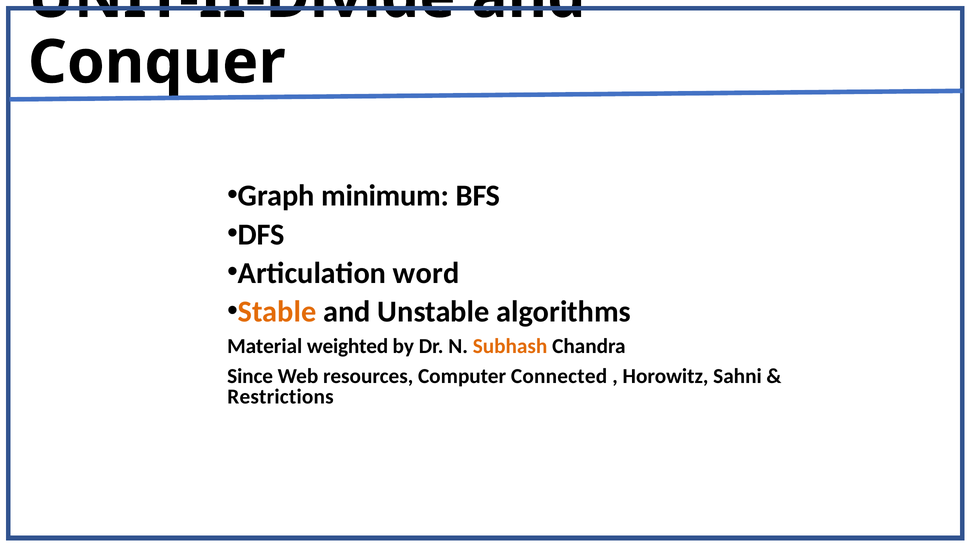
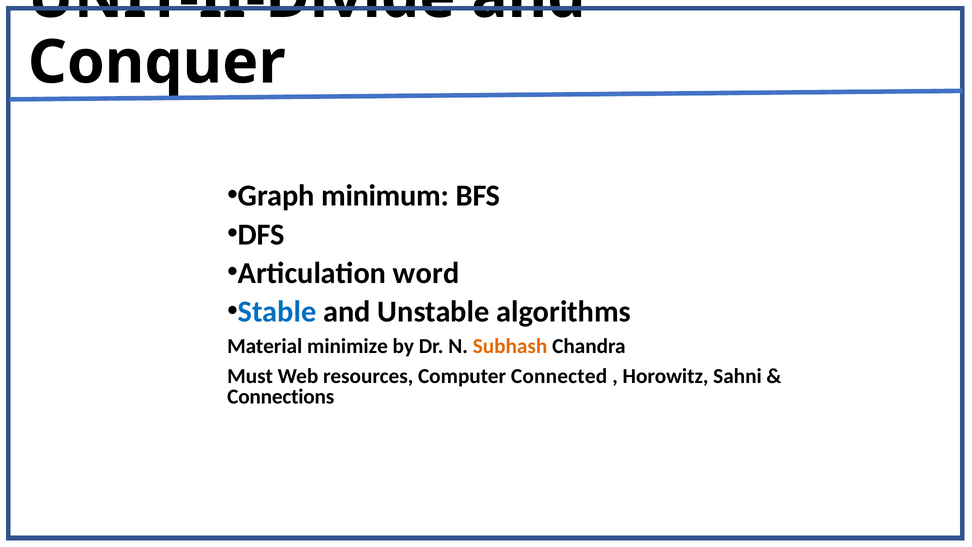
Stable colour: orange -> blue
weighted: weighted -> minimize
Since: Since -> Must
Restrictions: Restrictions -> Connections
